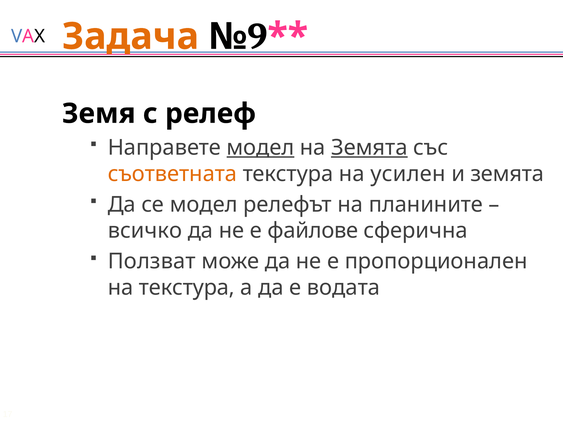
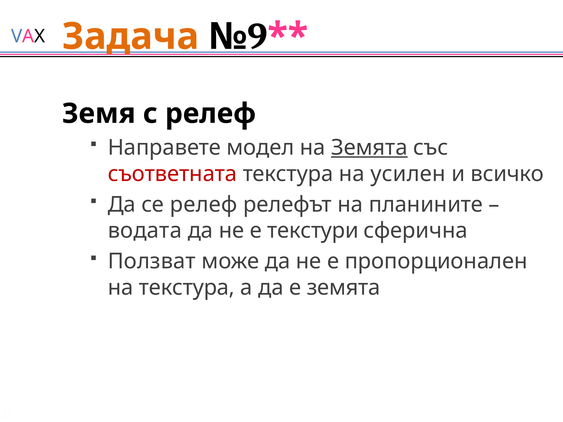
модел at (260, 148) underline: present -> none
съответната colour: orange -> red
и земята: земята -> всичко
се модел: модел -> релеф
всичко: всичко -> водата
файлове: файлове -> текстури
е водата: водата -> земята
